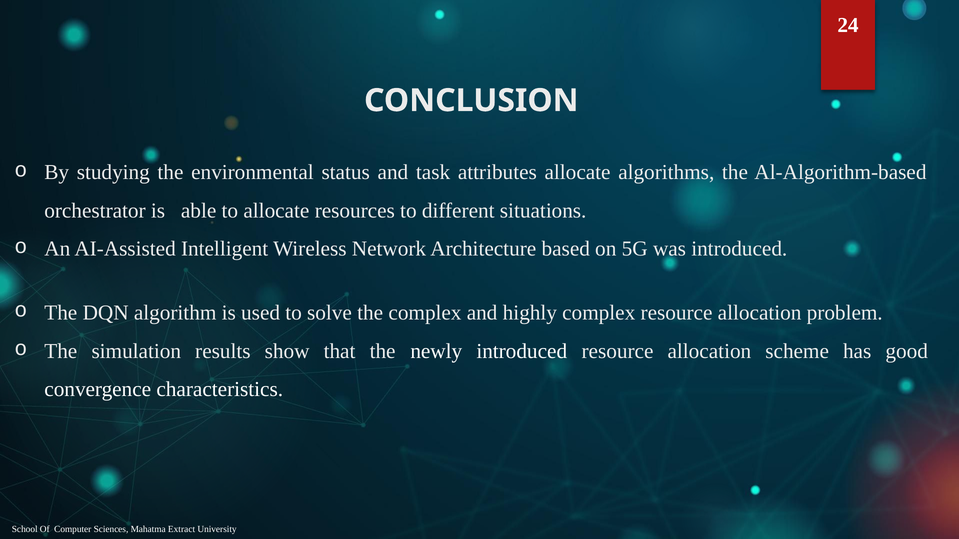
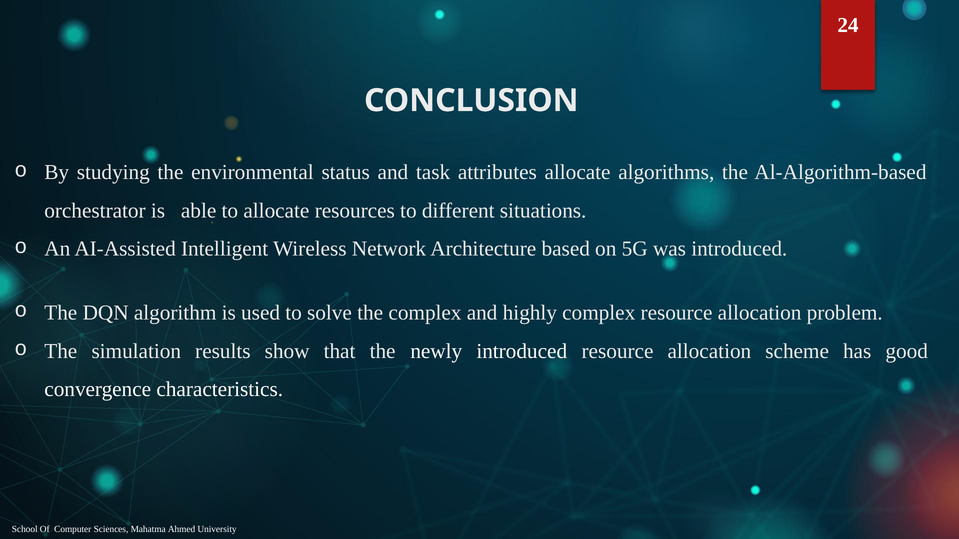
Extract: Extract -> Ahmed
